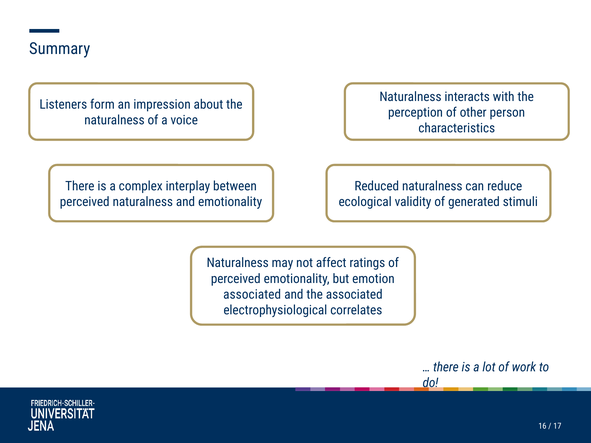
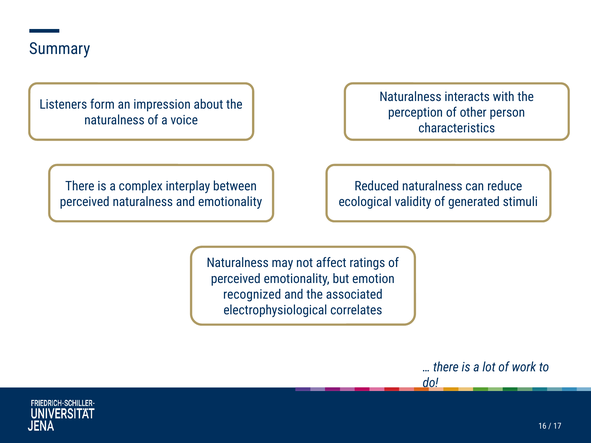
associated at (252, 295): associated -> recognized
